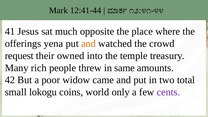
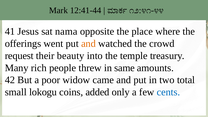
much: much -> nama
yena: yena -> went
owned: owned -> beauty
world: world -> added
cents colour: purple -> blue
